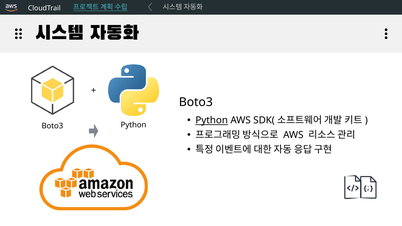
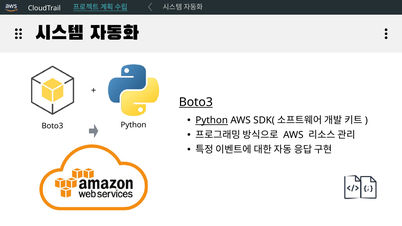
Boto3 at (196, 102) underline: none -> present
